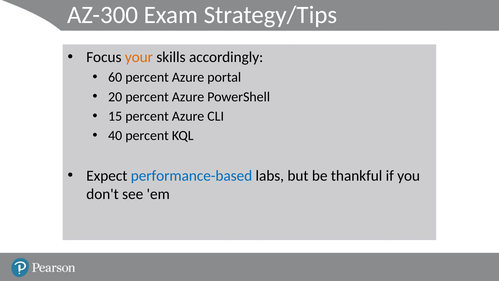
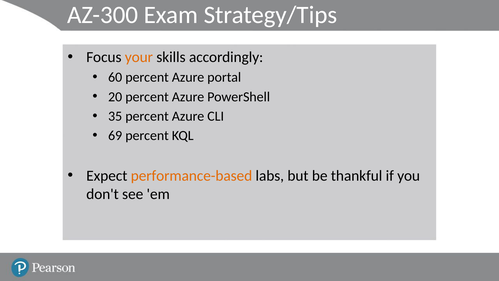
15: 15 -> 35
40: 40 -> 69
performance-based colour: blue -> orange
